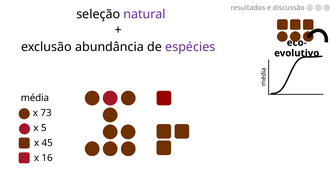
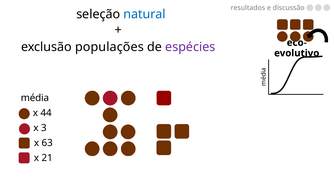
natural colour: purple -> blue
abundância: abundância -> populações
73: 73 -> 44
5: 5 -> 3
45: 45 -> 63
16: 16 -> 21
